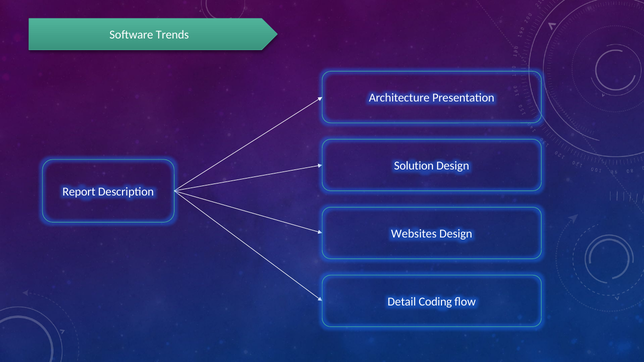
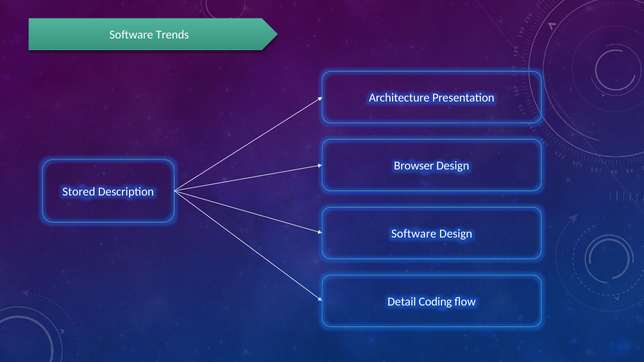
Solution: Solution -> Browser
Report: Report -> Stored
Websites at (414, 234): Websites -> Software
